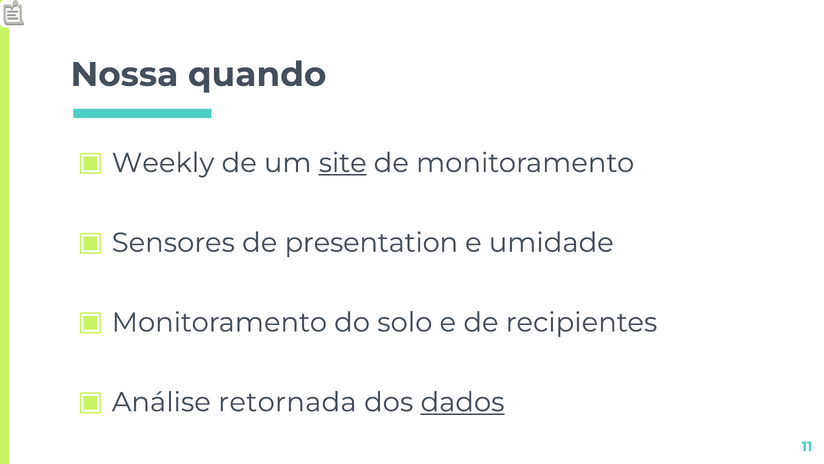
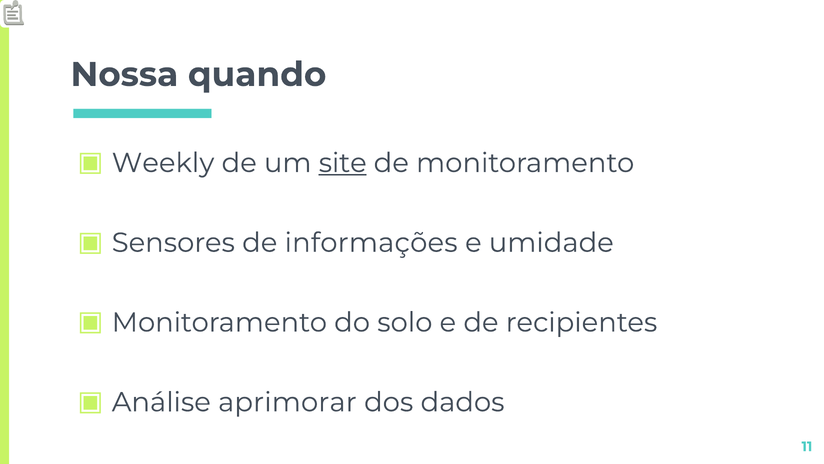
presentation: presentation -> informações
retornada: retornada -> aprimorar
dados underline: present -> none
